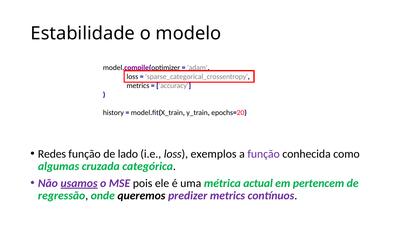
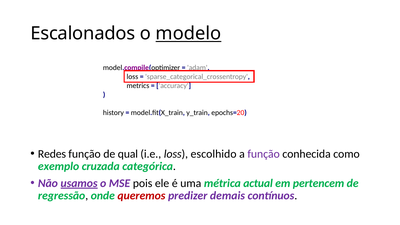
Estabilidade: Estabilidade -> Escalonados
modelo underline: none -> present
lado: lado -> qual
exemplos: exemplos -> escolhido
algumas: algumas -> exemplo
queremos colour: black -> red
predizer metrics: metrics -> demais
